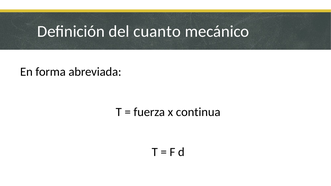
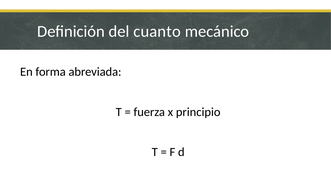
continua: continua -> principio
